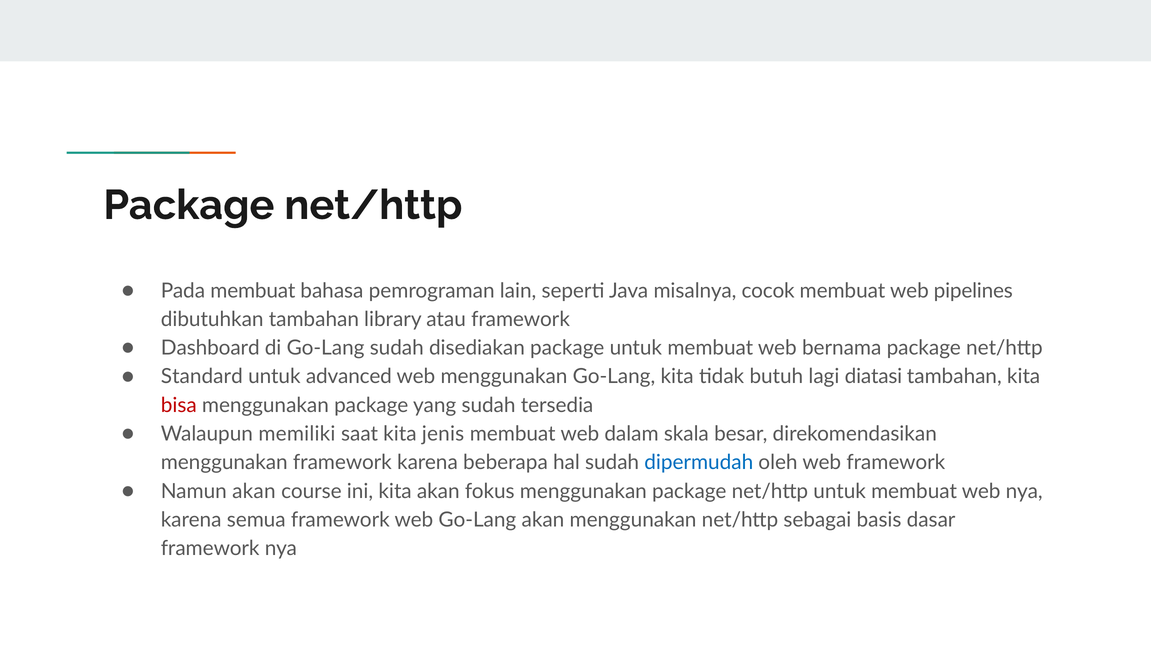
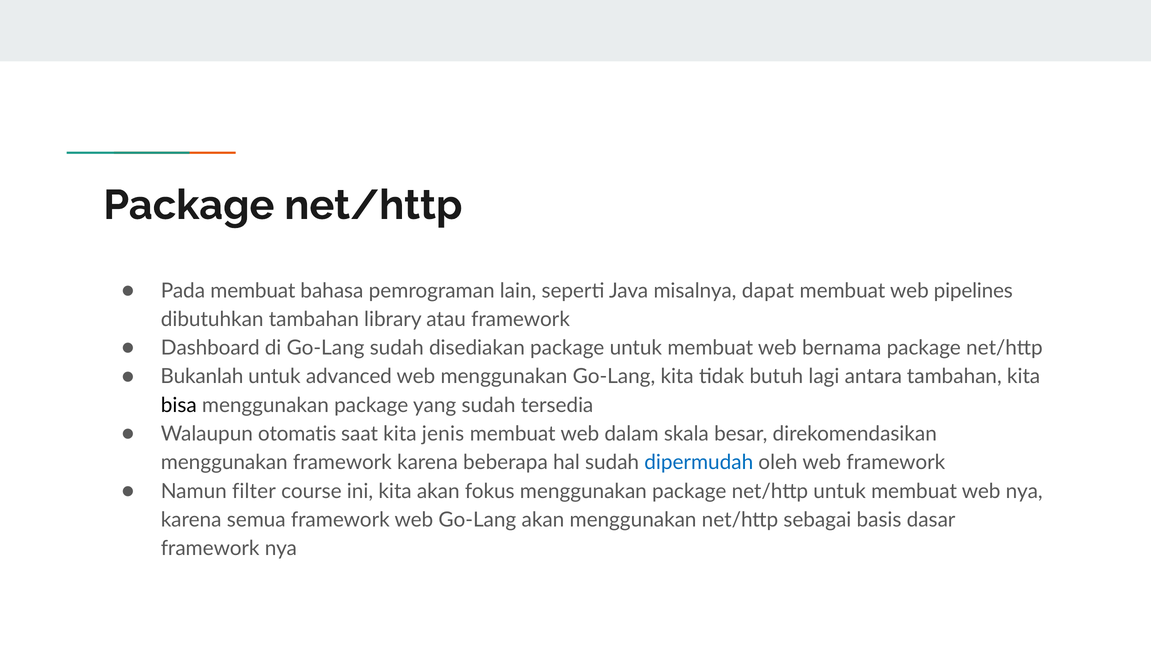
cocok: cocok -> dapat
Standard: Standard -> Bukanlah
diatasi: diatasi -> antara
bisa colour: red -> black
memiliki: memiliki -> otomatis
Namun akan: akan -> filter
